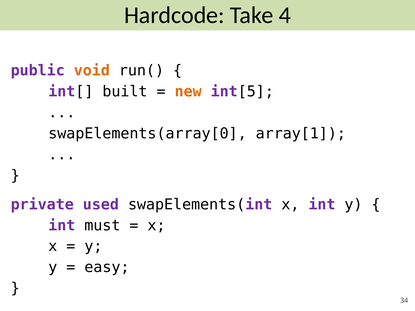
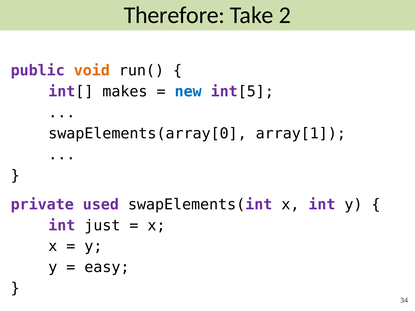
Hardcode: Hardcode -> Therefore
4: 4 -> 2
built: built -> makes
new colour: orange -> blue
must: must -> just
